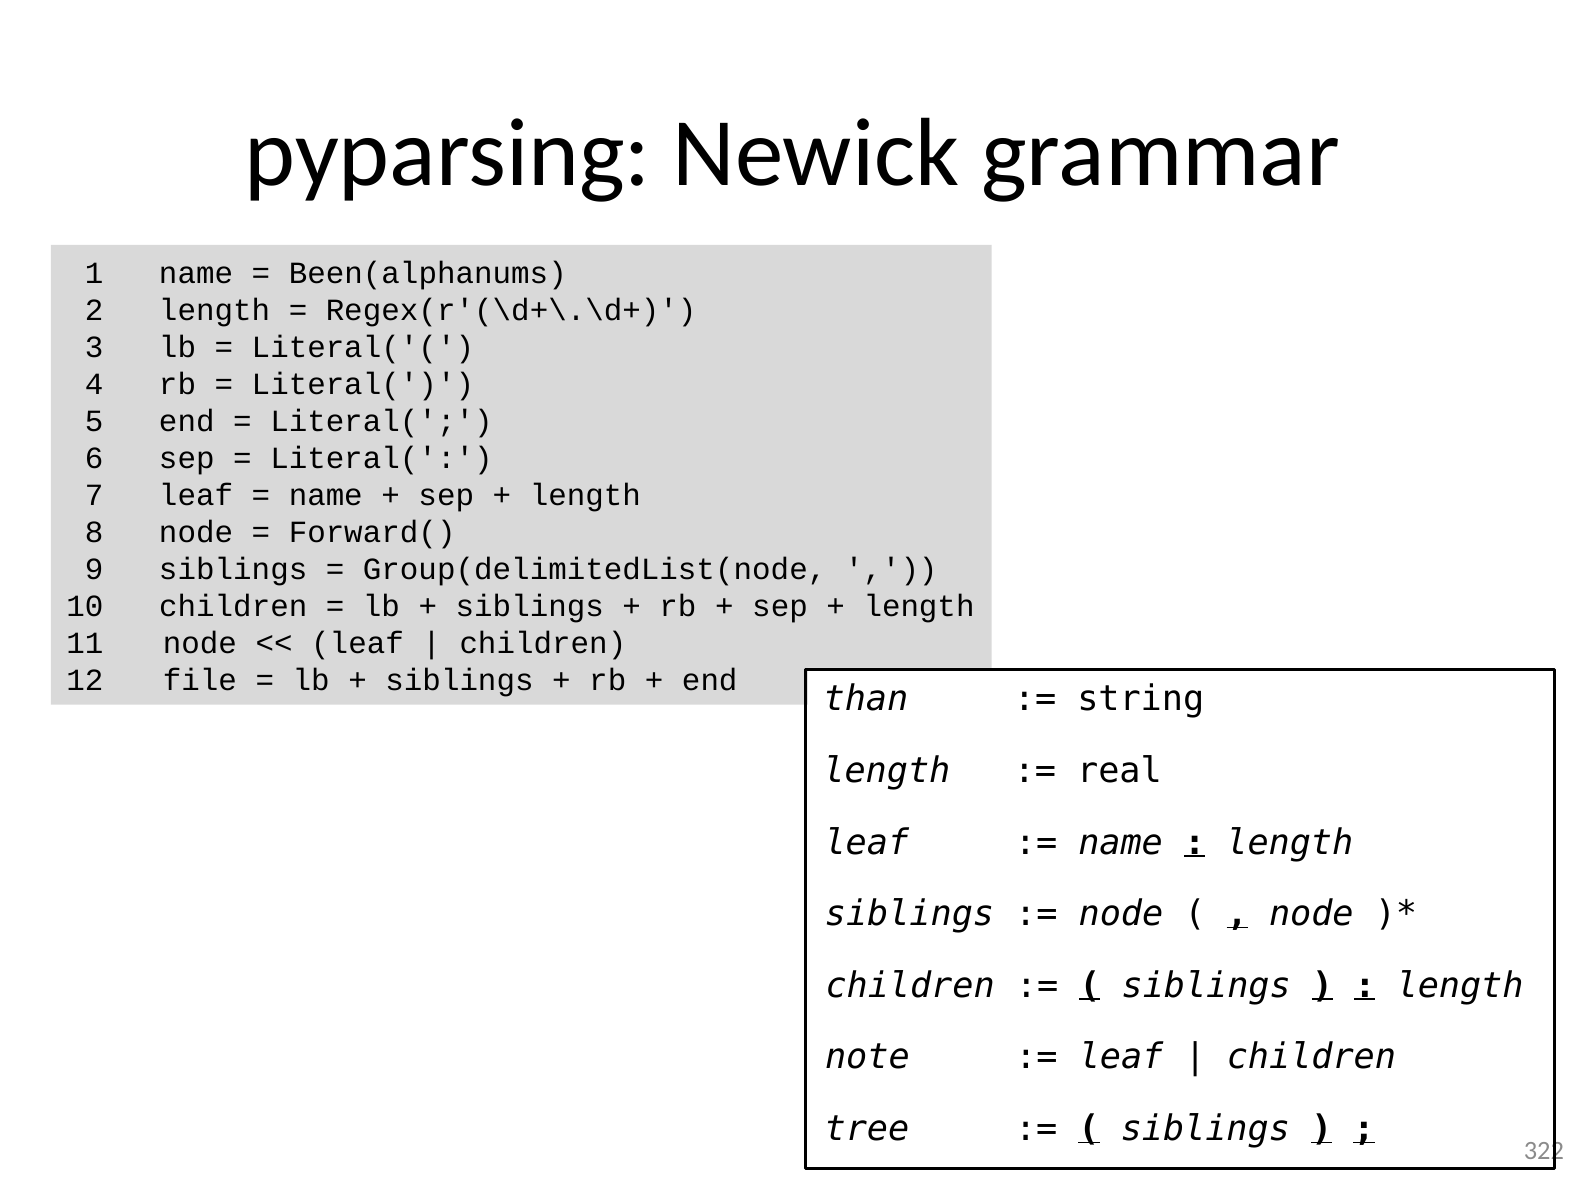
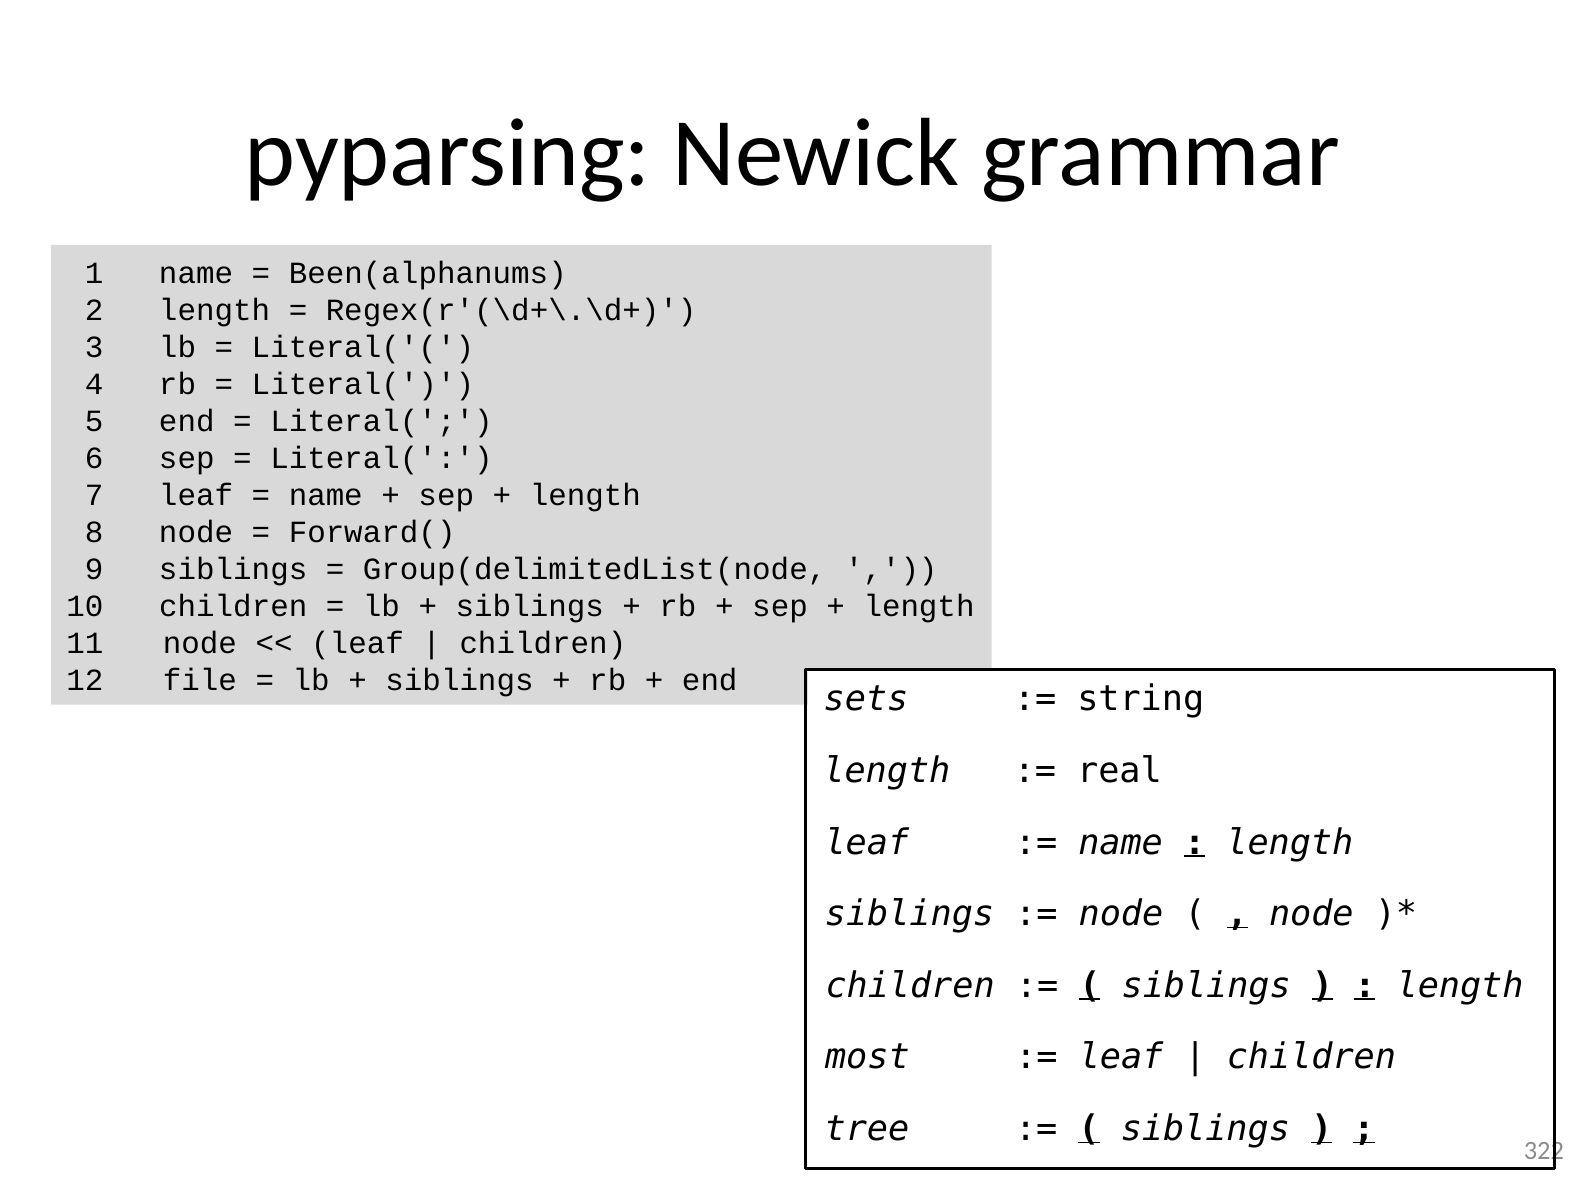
than: than -> sets
note: note -> most
